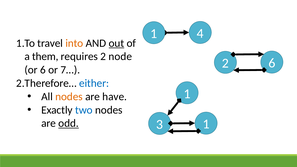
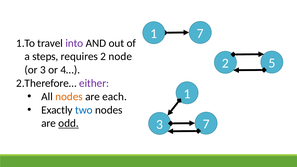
1 4: 4 -> 7
into colour: orange -> purple
out underline: present -> none
them: them -> steps
2 6: 6 -> 5
or 6: 6 -> 3
7…: 7… -> 4…
either colour: blue -> purple
have: have -> each
3 1: 1 -> 7
